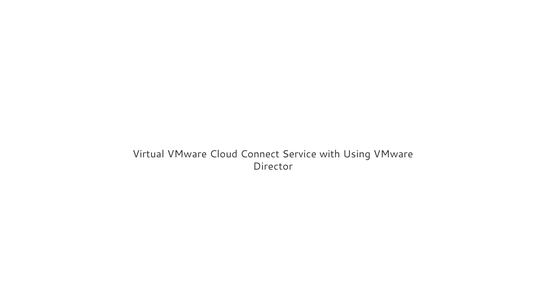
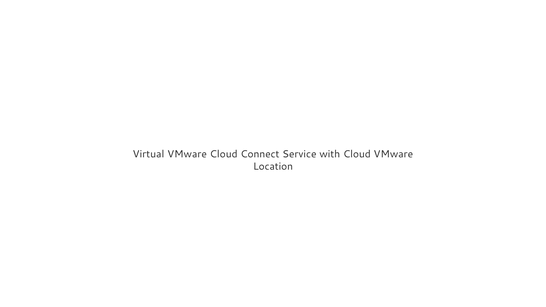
with Using: Using -> Cloud
Director: Director -> Location
